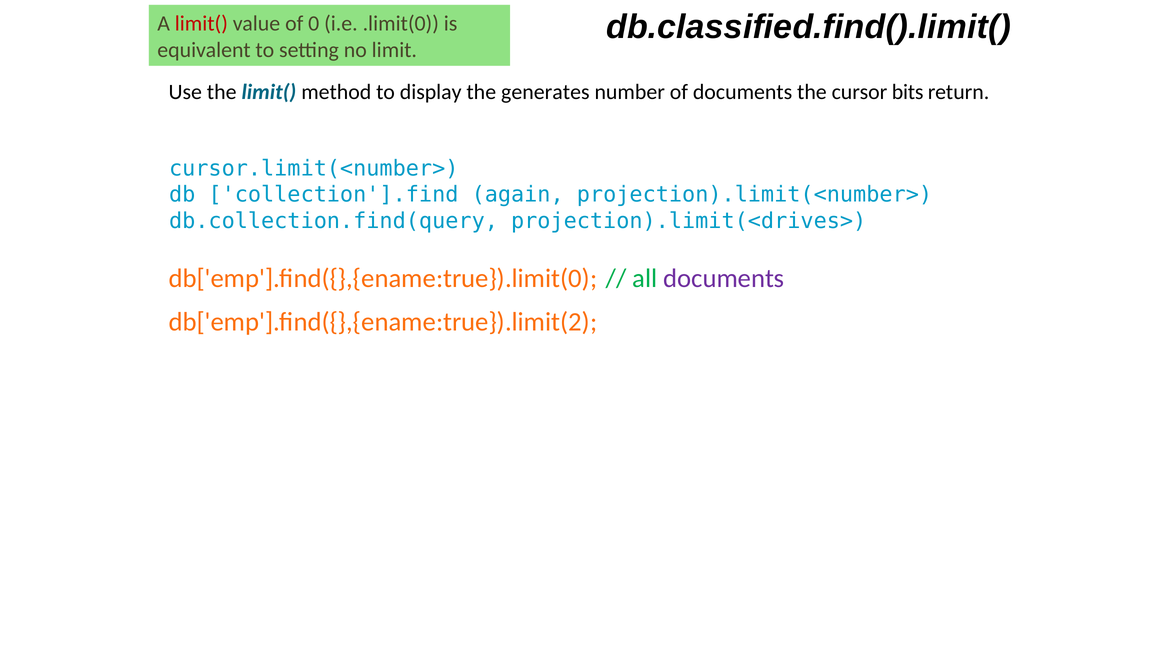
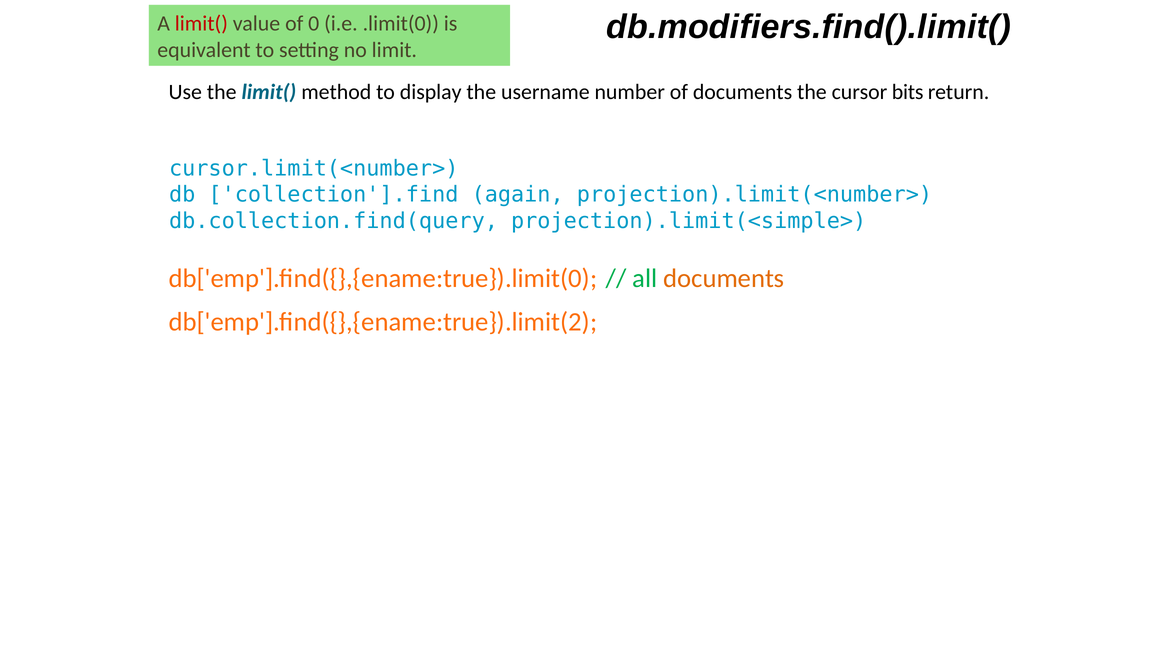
db.classified.find().limit(: db.classified.find().limit( -> db.modifiers.find().limit(
generates: generates -> username
projection).limit(<drives>: projection).limit(<drives> -> projection).limit(<simple>
documents at (724, 278) colour: purple -> orange
